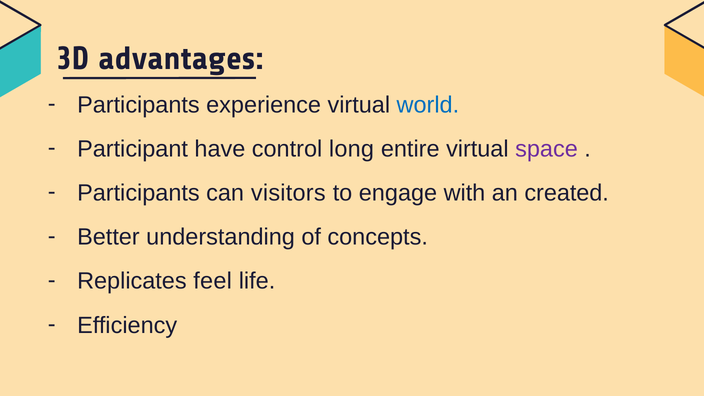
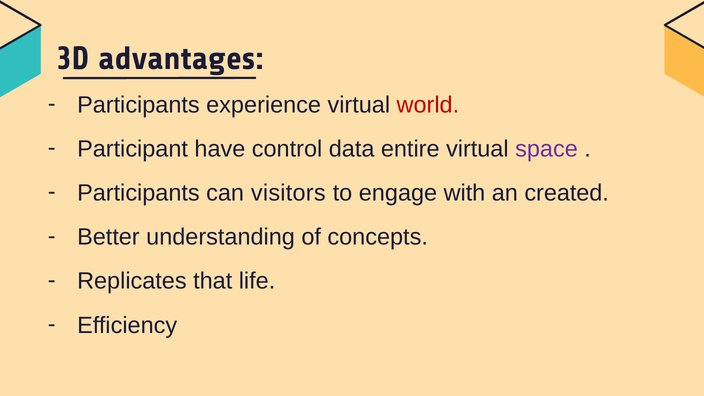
world colour: blue -> red
long: long -> data
feel: feel -> that
